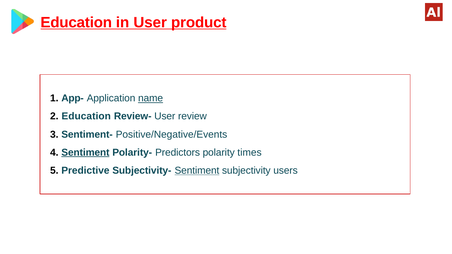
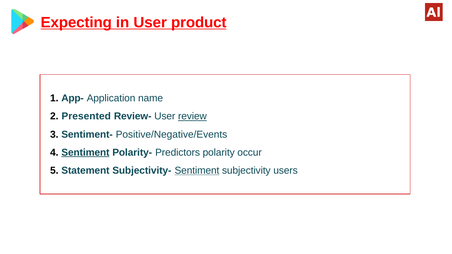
Education at (76, 23): Education -> Expecting
name underline: present -> none
Education at (86, 116): Education -> Presented
review underline: none -> present
times: times -> occur
Predictive: Predictive -> Statement
